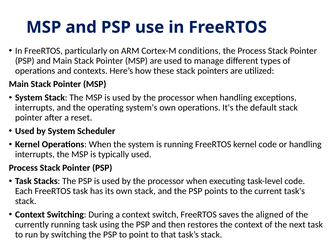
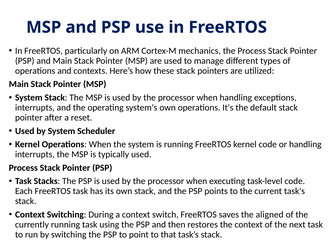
conditions: conditions -> mechanics
